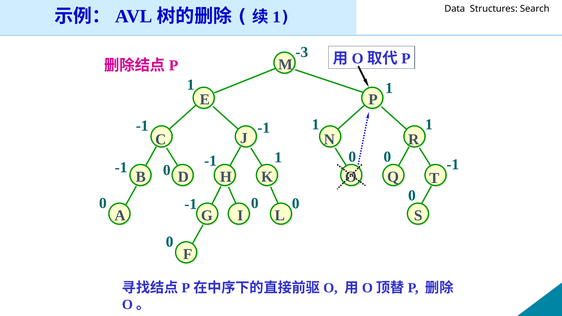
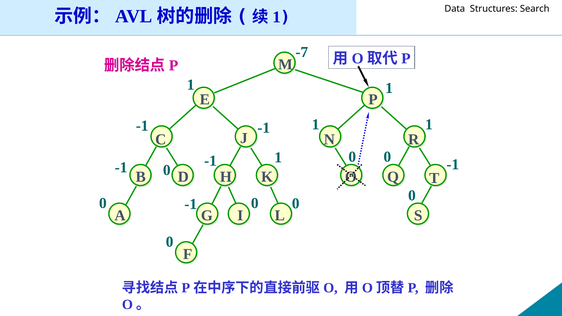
-3: -3 -> -7
